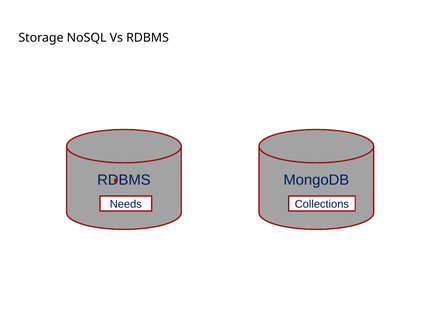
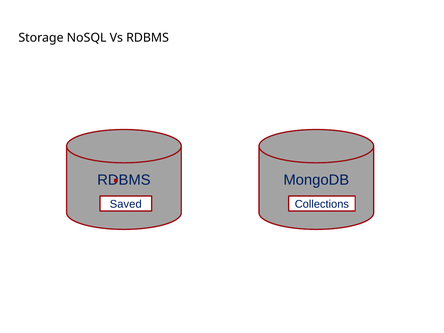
Needs: Needs -> Saved
